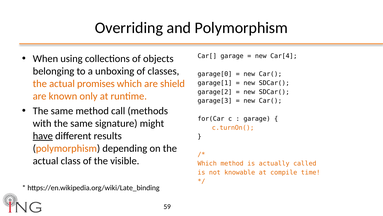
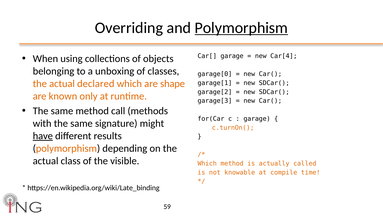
Polymorphism at (241, 28) underline: none -> present
promises: promises -> declared
shield: shield -> shape
